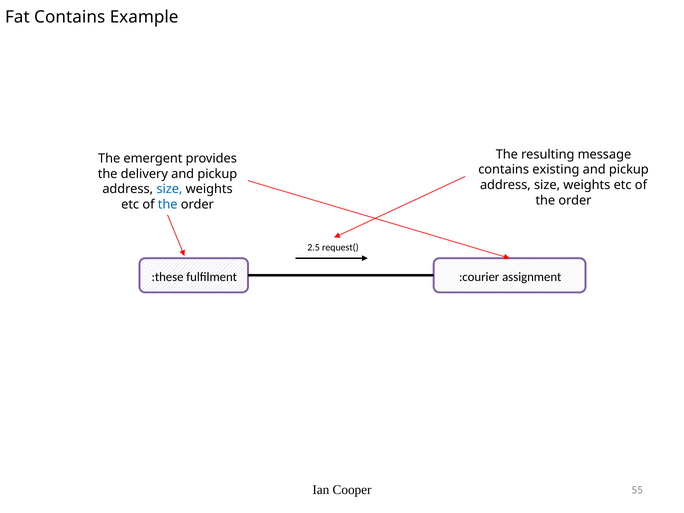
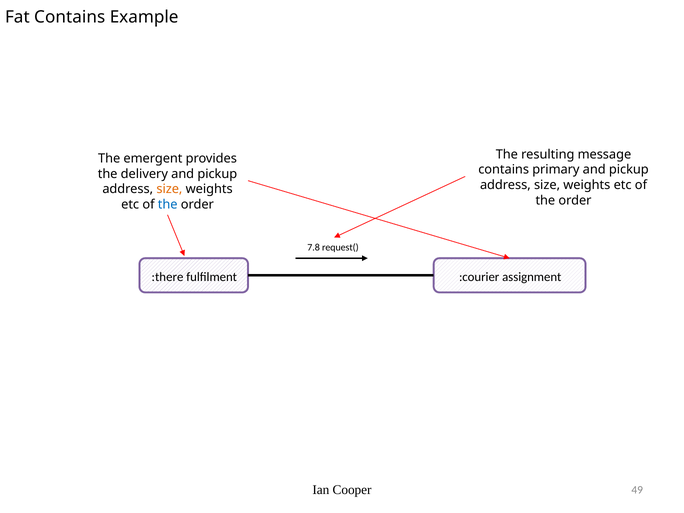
existing: existing -> primary
size at (169, 189) colour: blue -> orange
2.5: 2.5 -> 7.8
:these: :these -> :there
55: 55 -> 49
